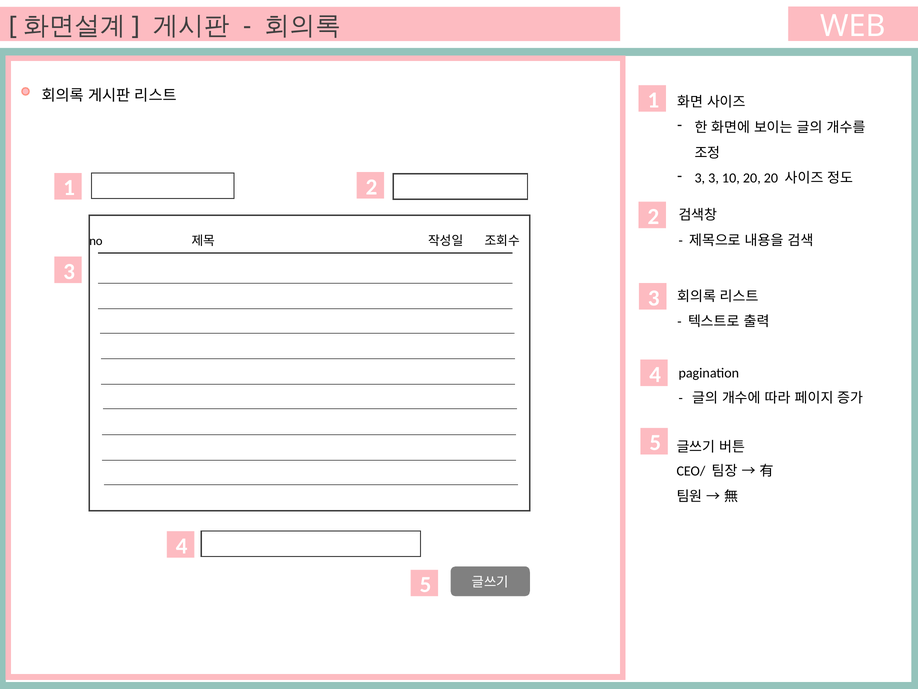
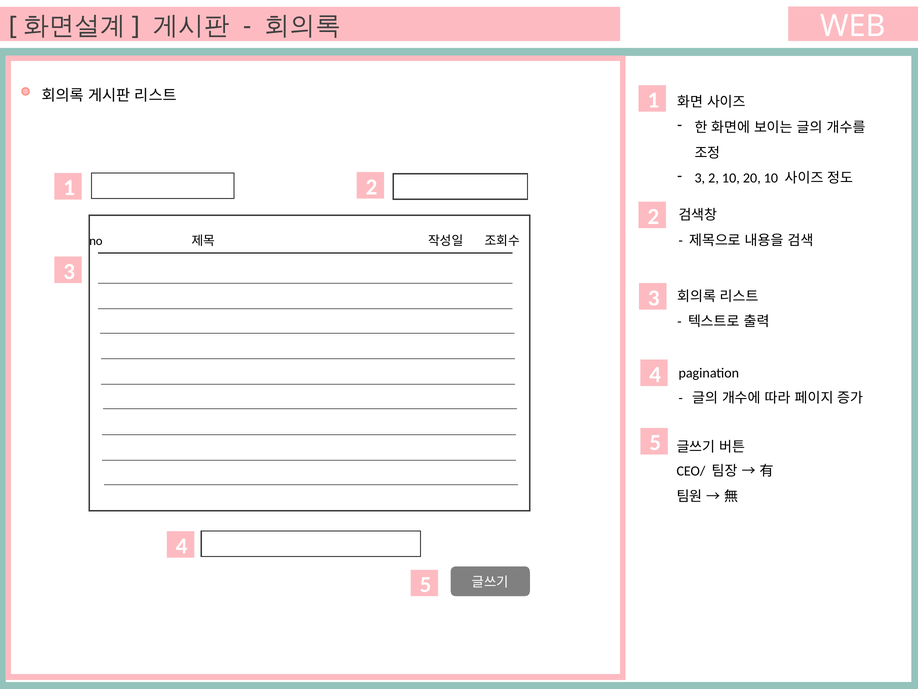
3 3: 3 -> 2
20 20: 20 -> 10
